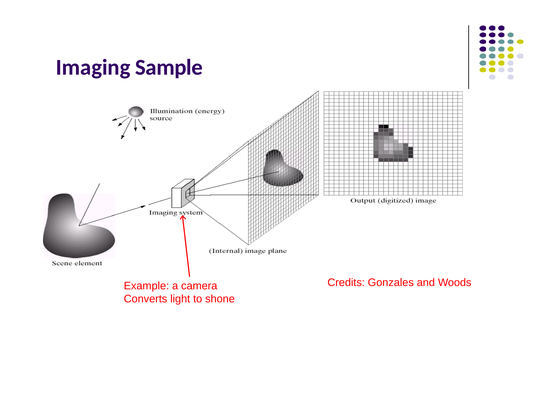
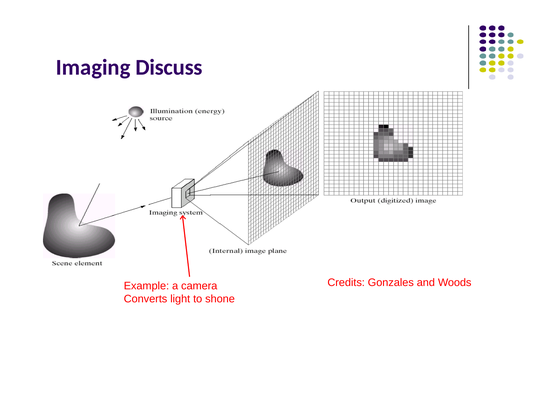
Sample: Sample -> Discuss
